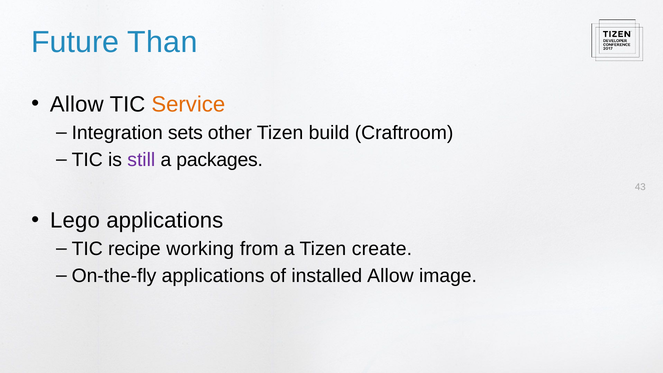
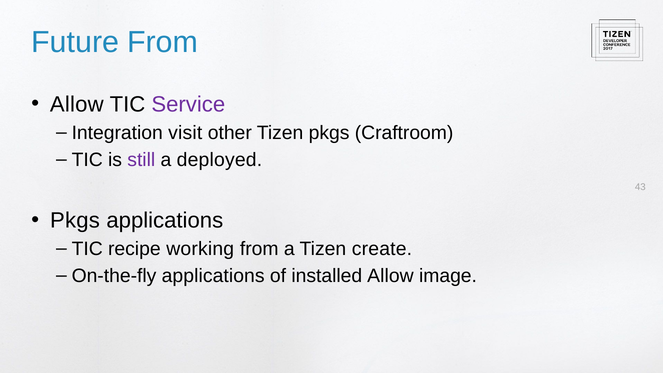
Future Than: Than -> From
Service colour: orange -> purple
sets: sets -> visit
Tizen build: build -> pkgs
packages: packages -> deployed
Lego at (75, 220): Lego -> Pkgs
